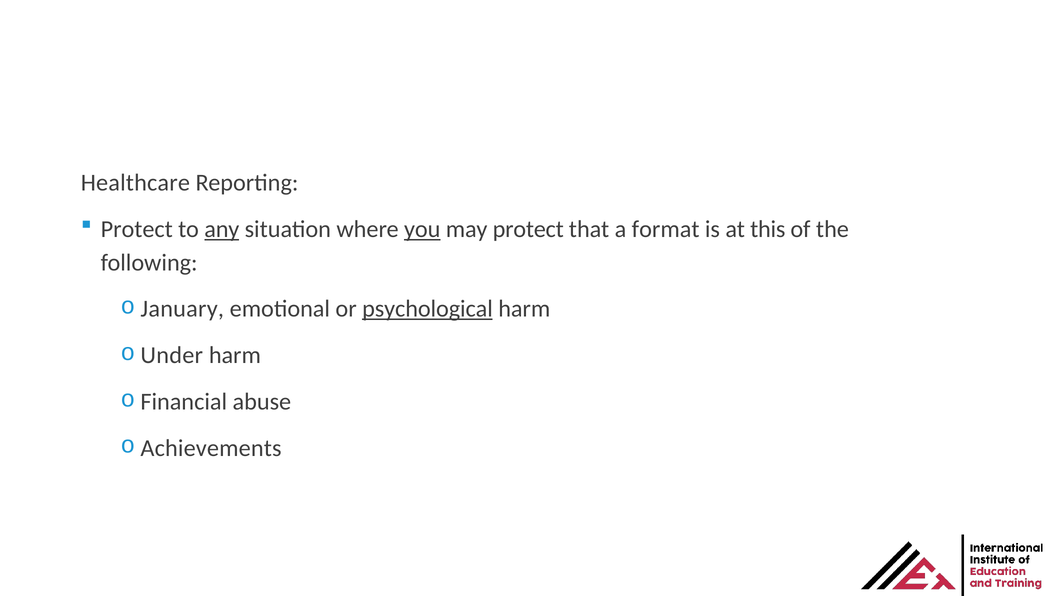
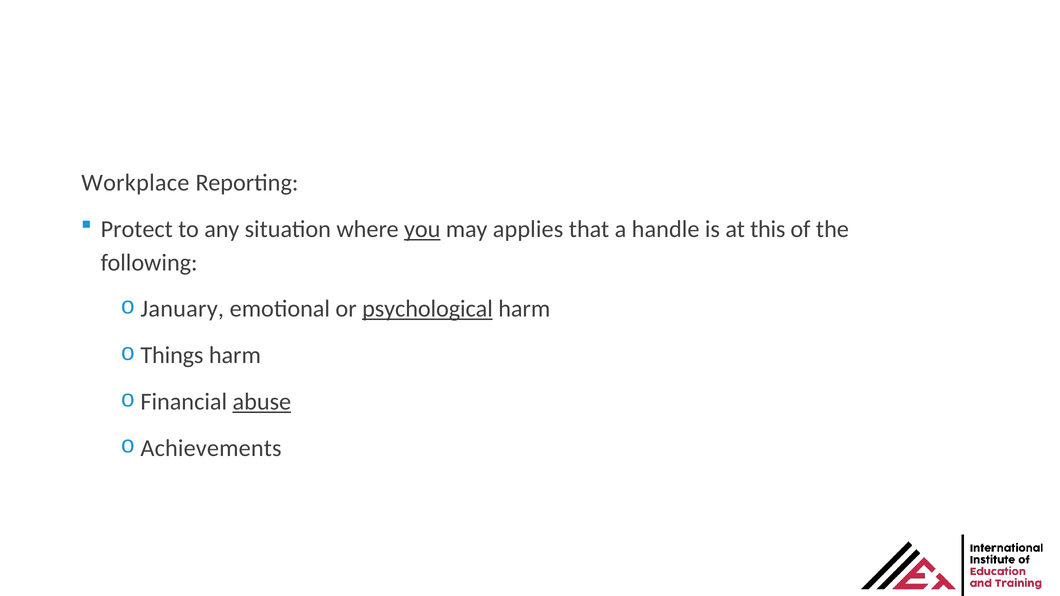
Healthcare: Healthcare -> Workplace
any underline: present -> none
may protect: protect -> applies
format: format -> handle
Under: Under -> Things
abuse underline: none -> present
